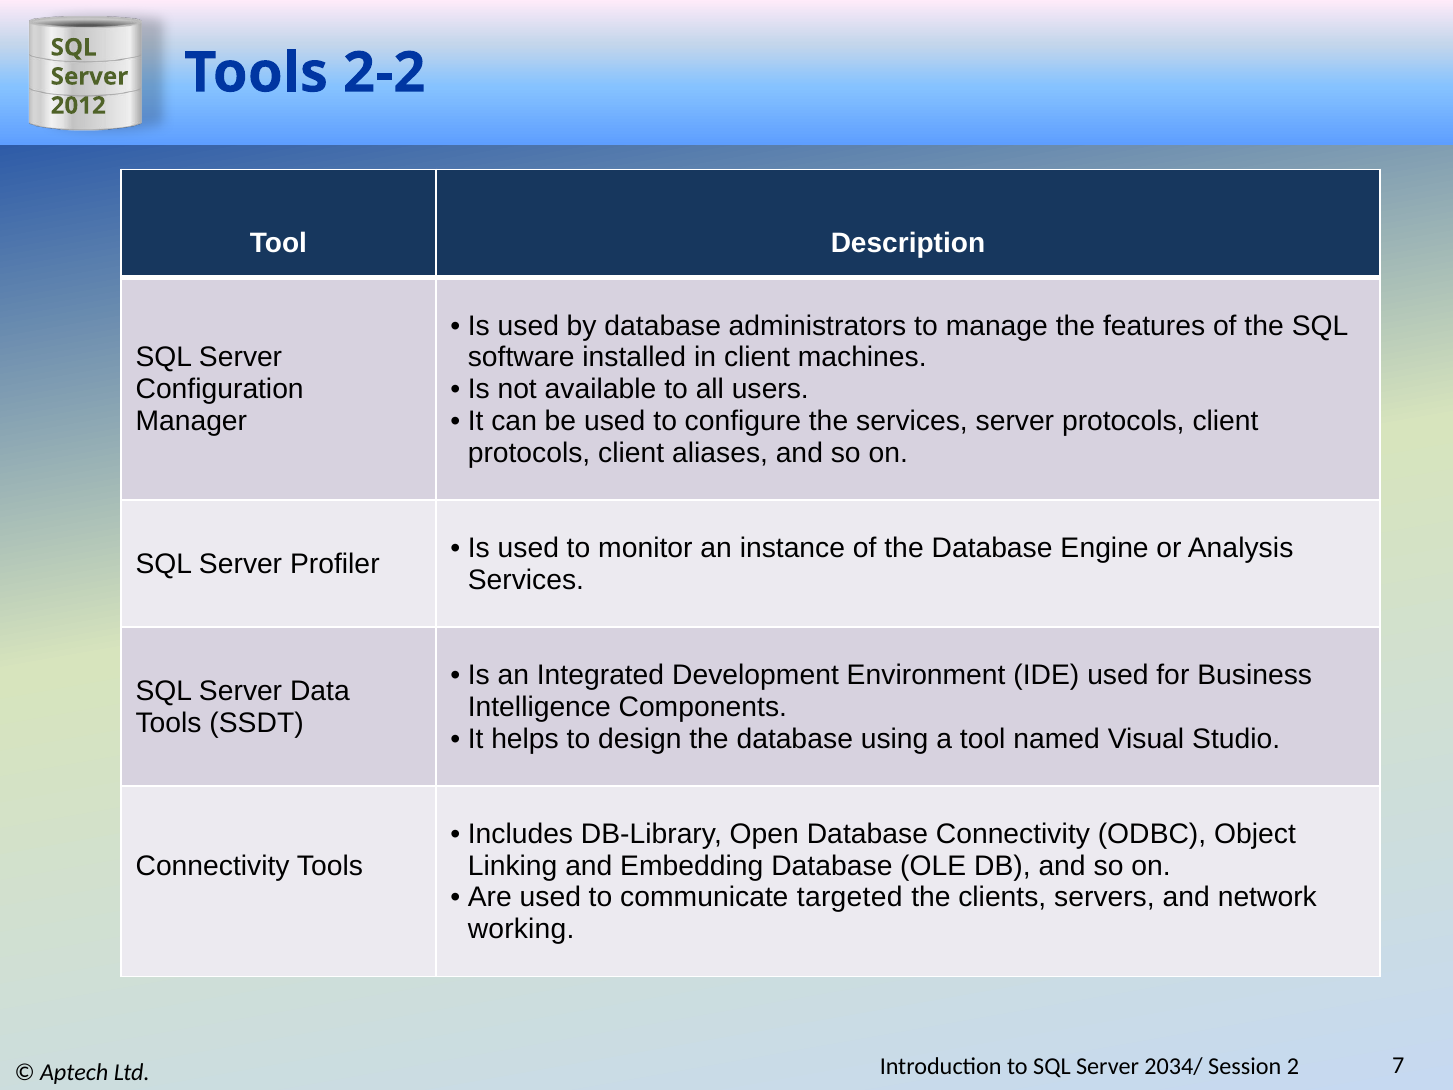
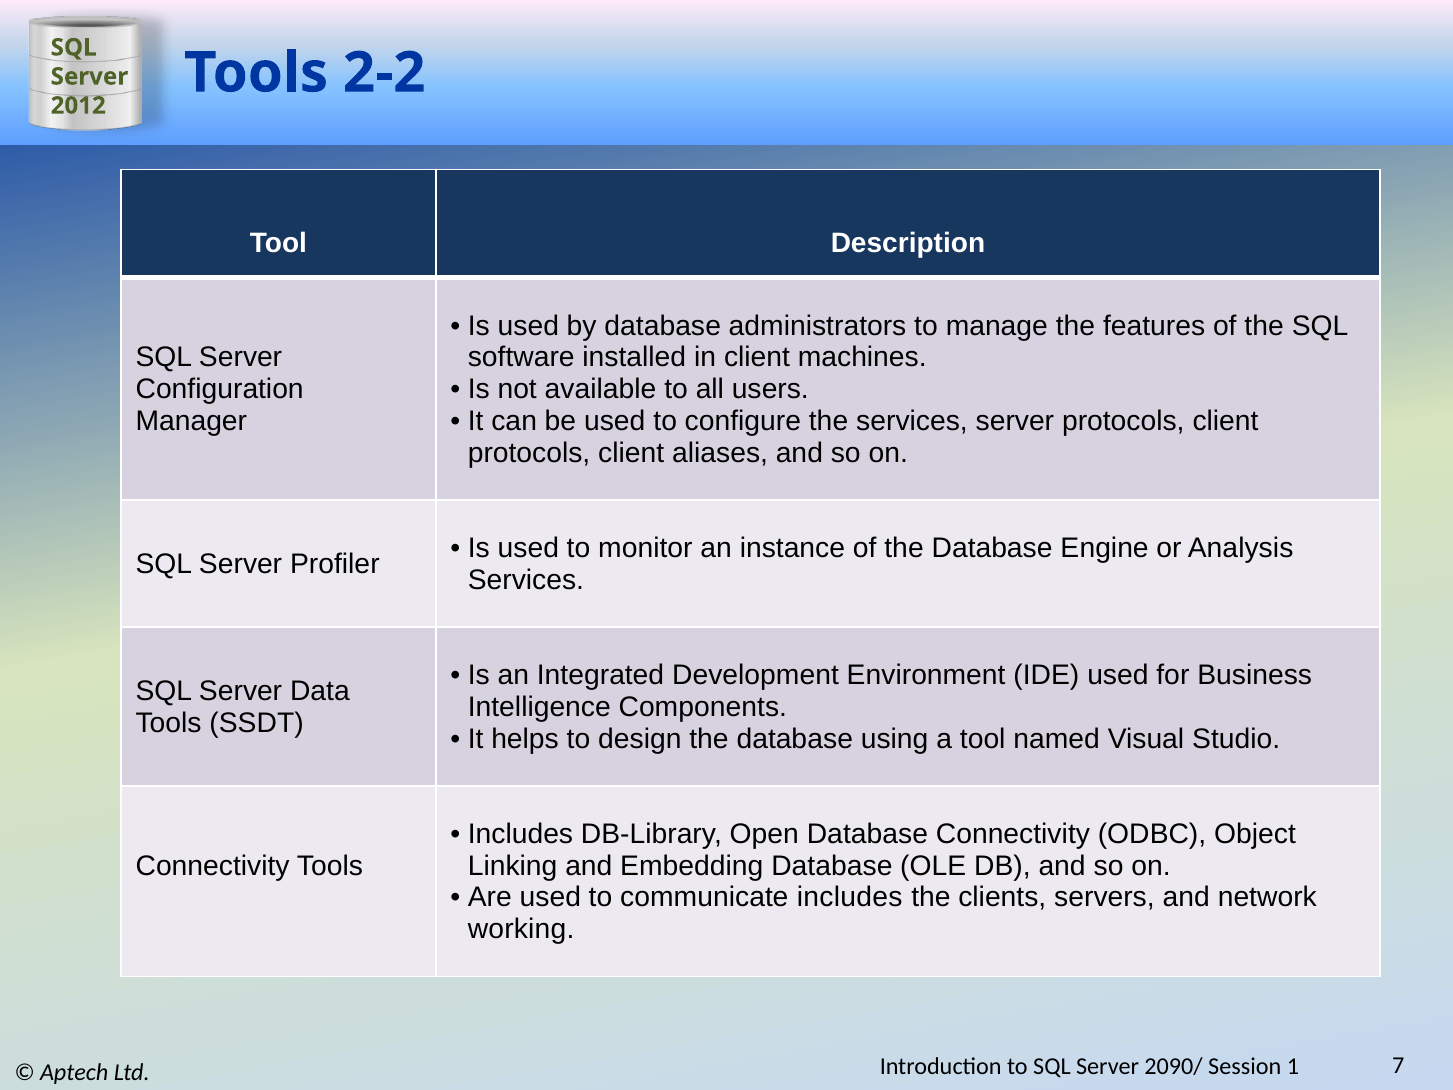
communicate targeted: targeted -> includes
2034/: 2034/ -> 2090/
2: 2 -> 1
